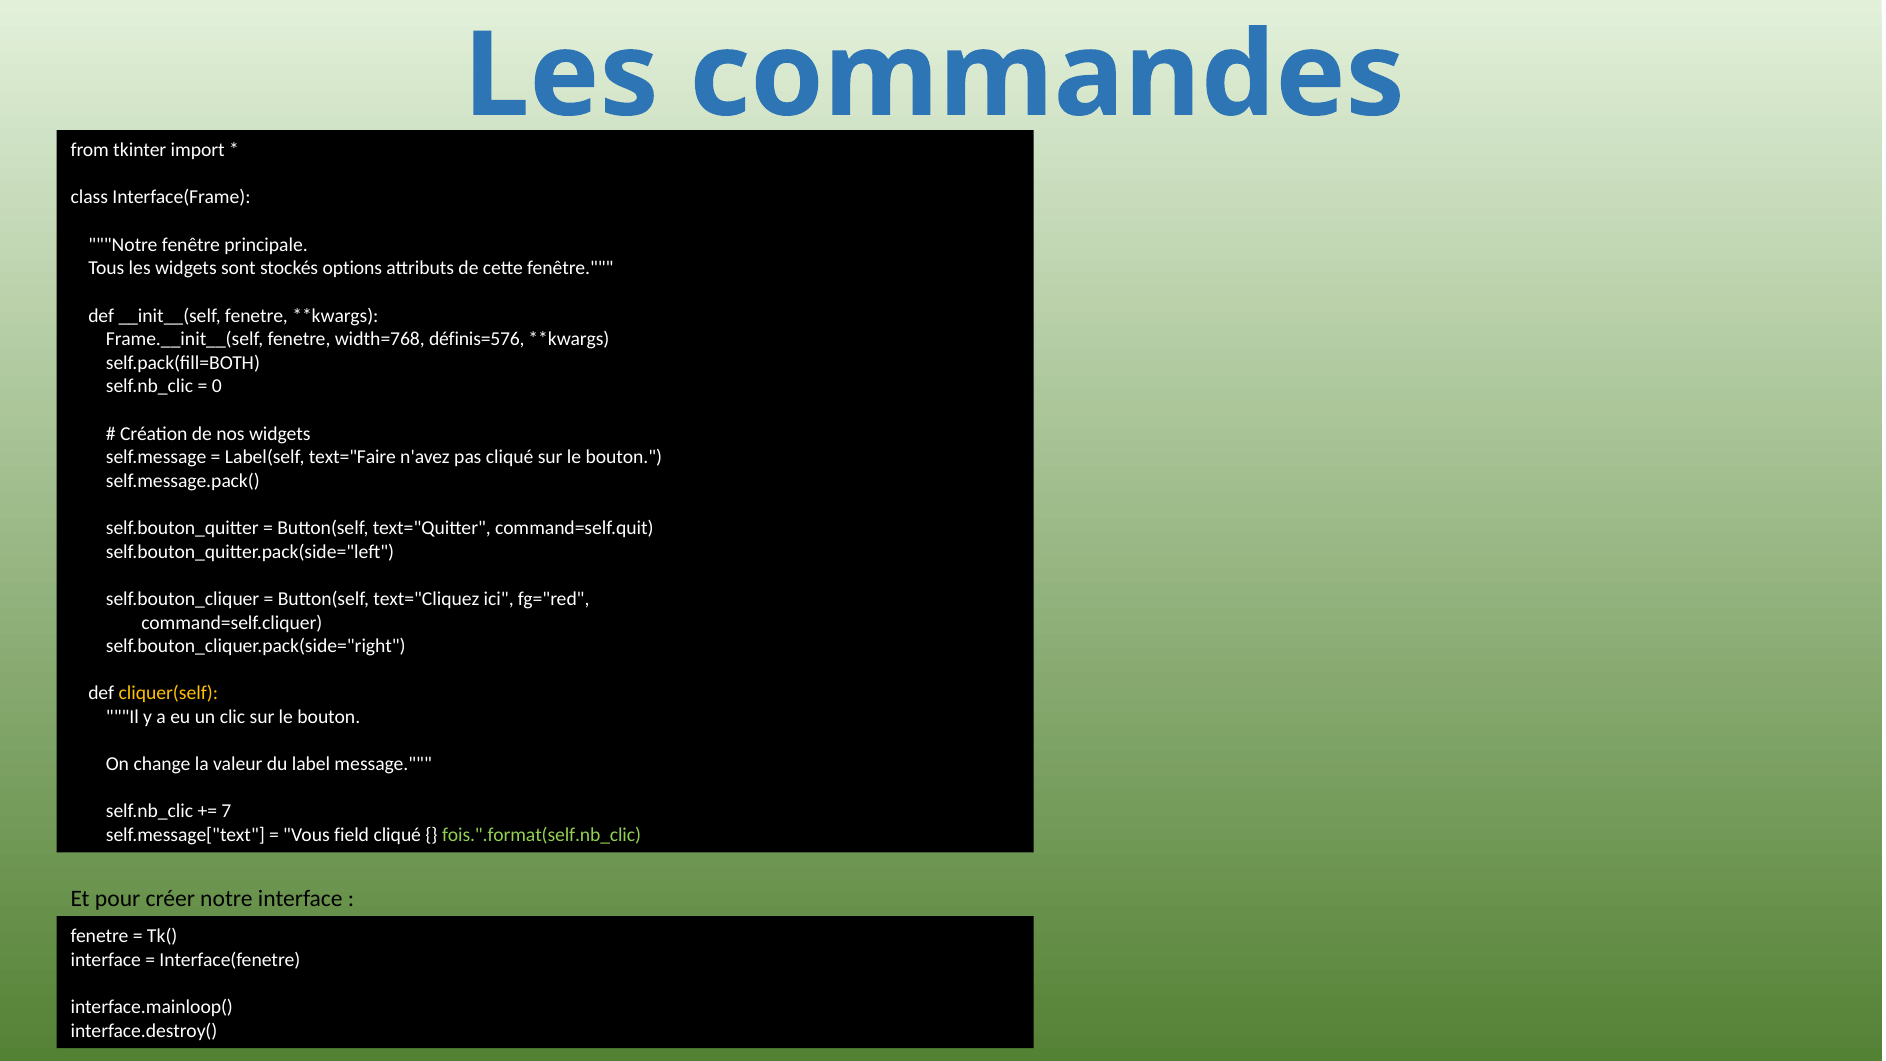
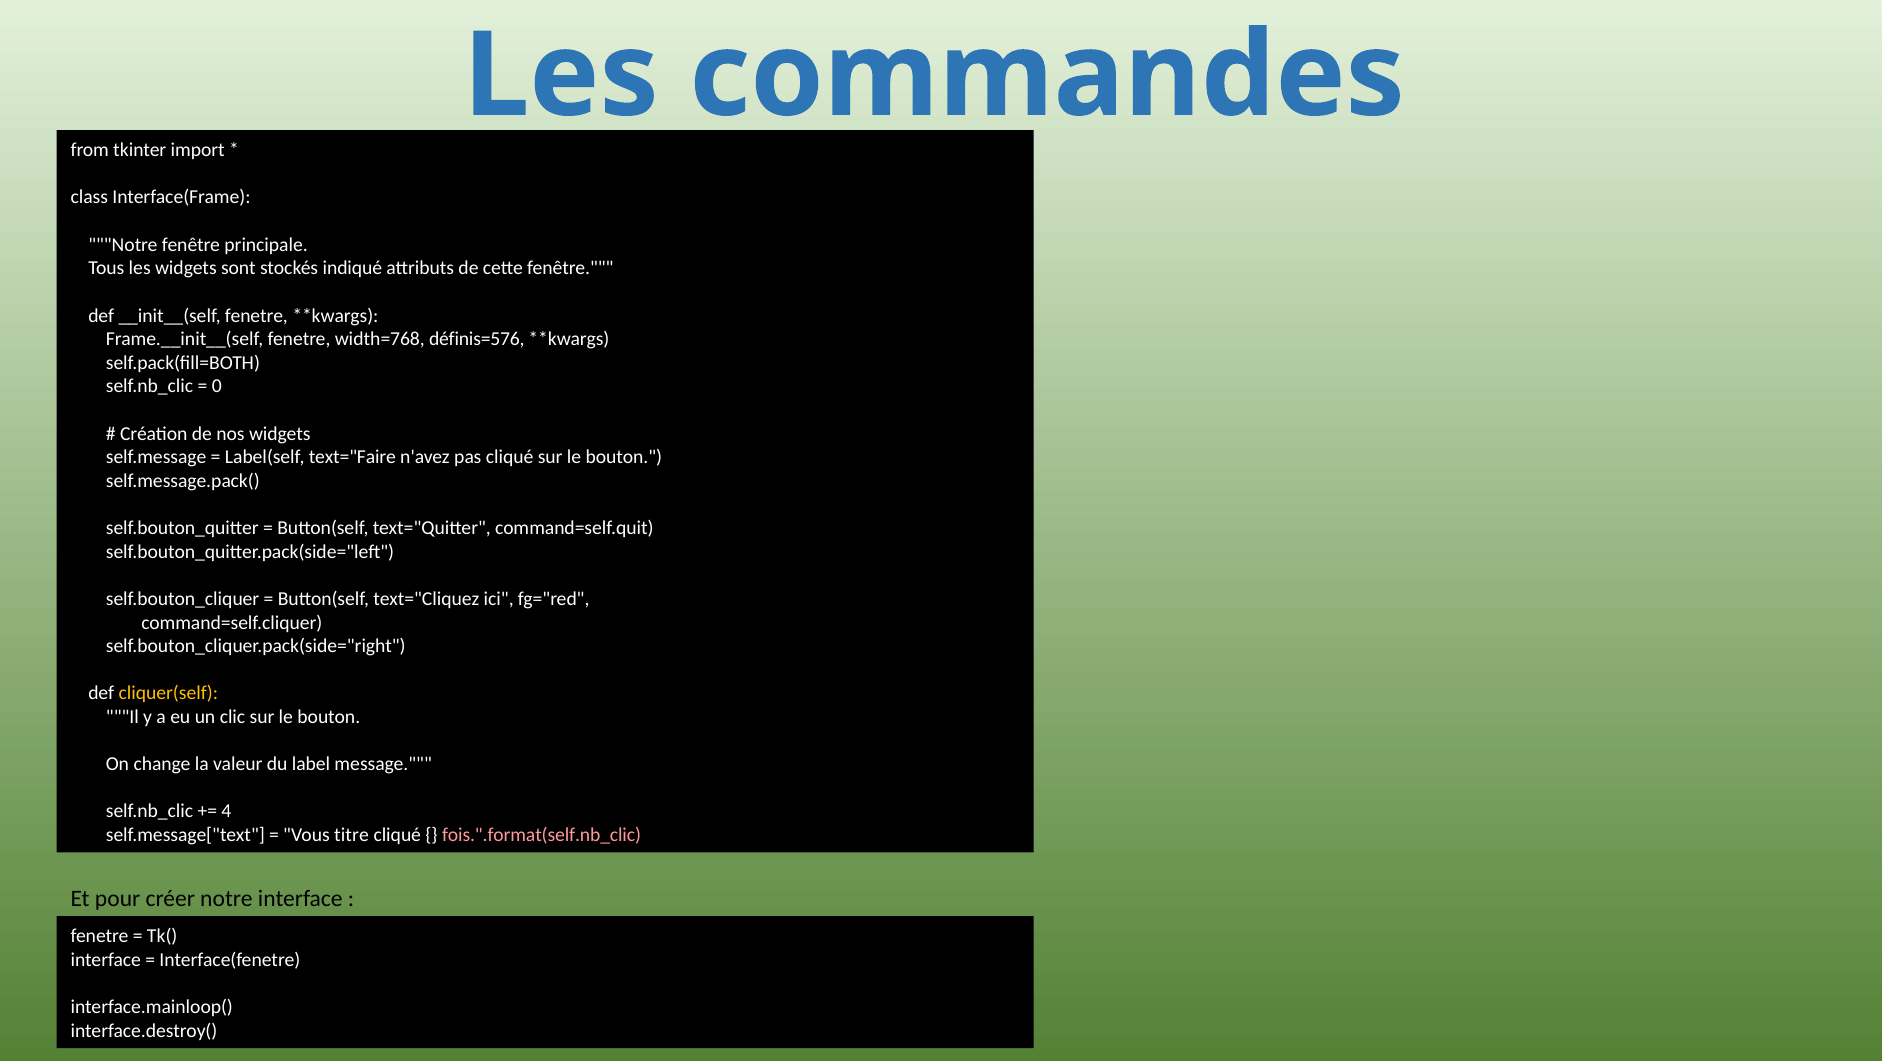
options: options -> indiqué
7: 7 -> 4
field: field -> titre
fois.".format(self.nb_clic colour: light green -> pink
